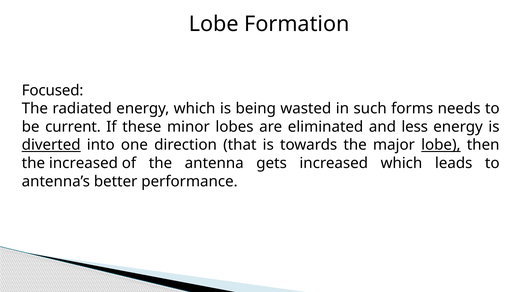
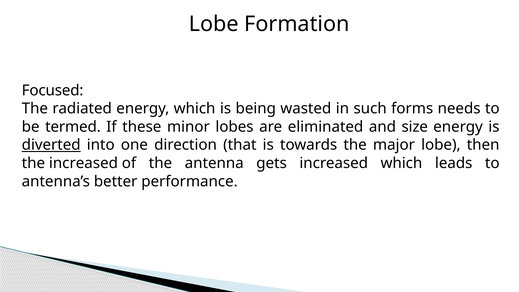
current: current -> termed
less: less -> size
lobe at (441, 145) underline: present -> none
